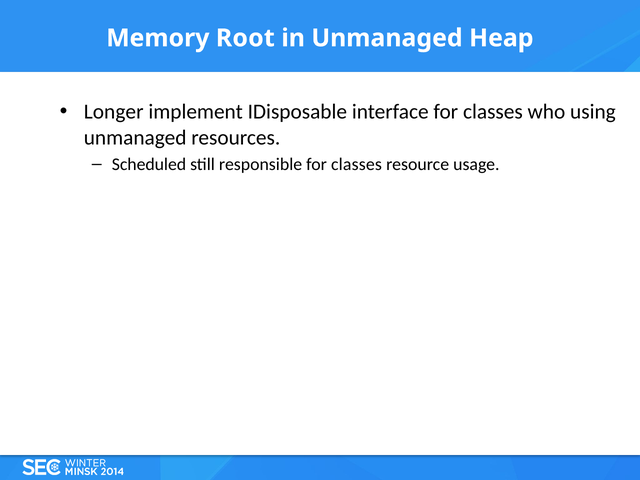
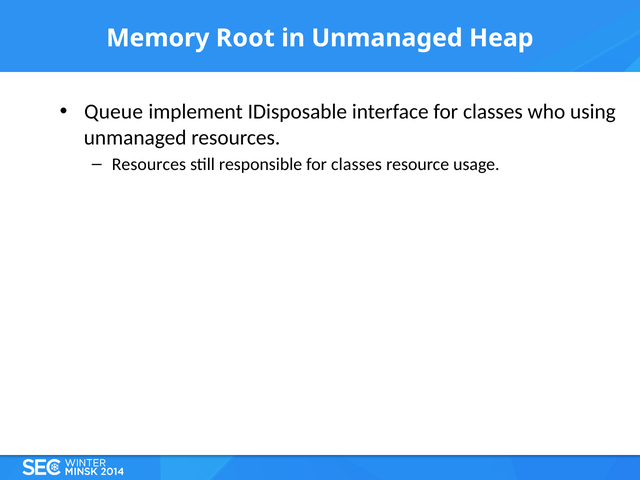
Longer: Longer -> Queue
Scheduled at (149, 164): Scheduled -> Resources
